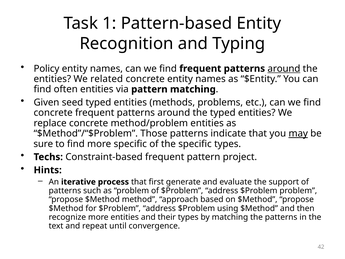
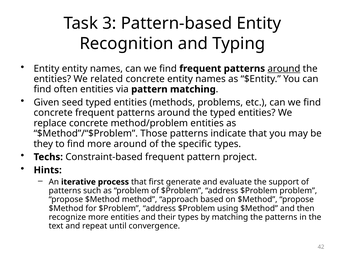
1: 1 -> 3
Policy at (47, 69): Policy -> Entity
may underline: present -> none
sure: sure -> they
more specific: specific -> around
